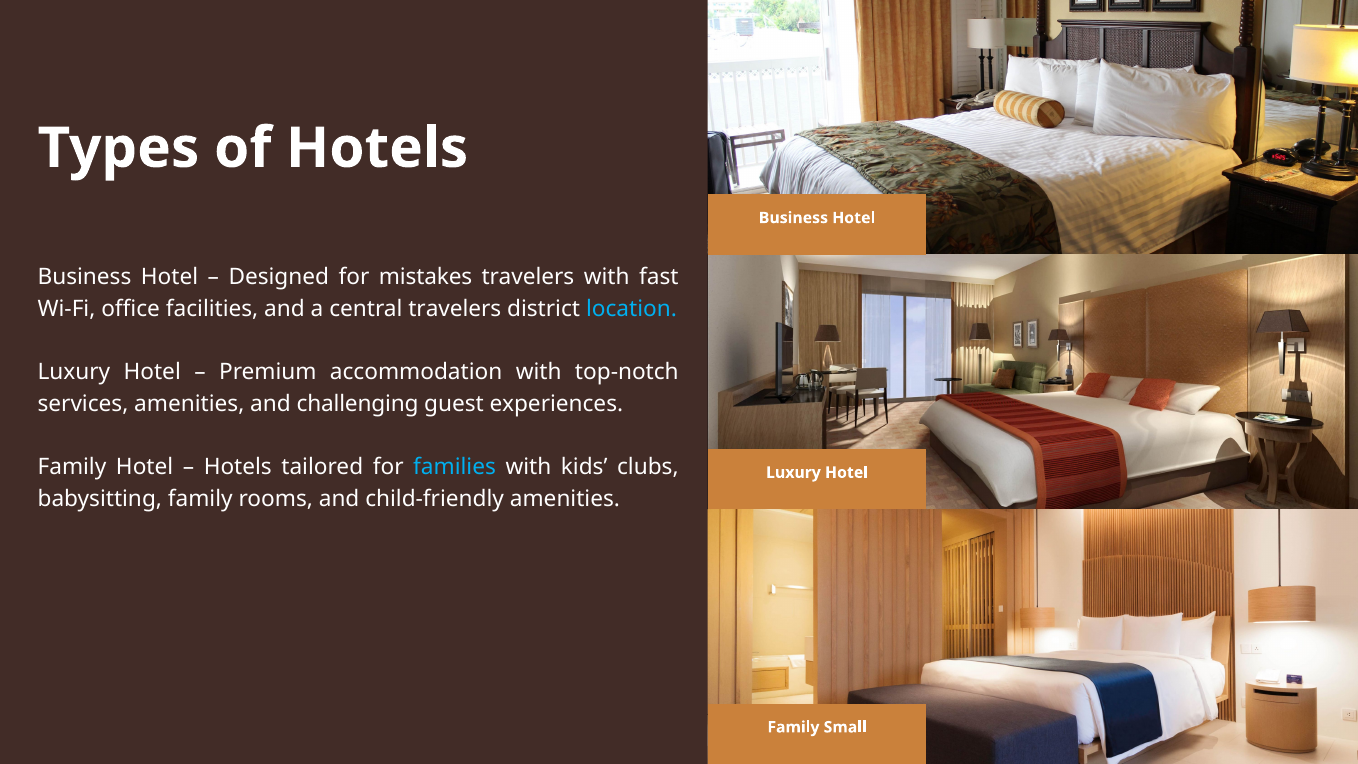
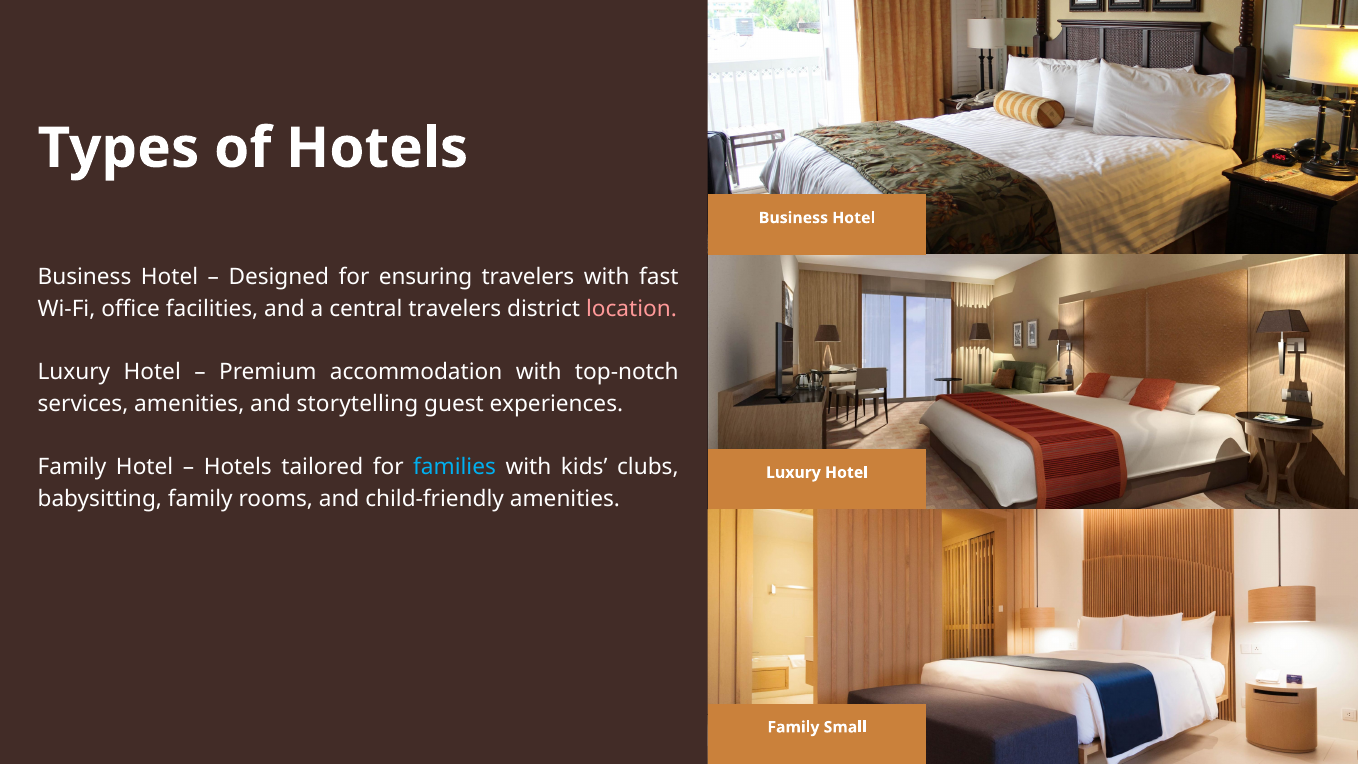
mistakes: mistakes -> ensuring
location colour: light blue -> pink
challenging: challenging -> storytelling
